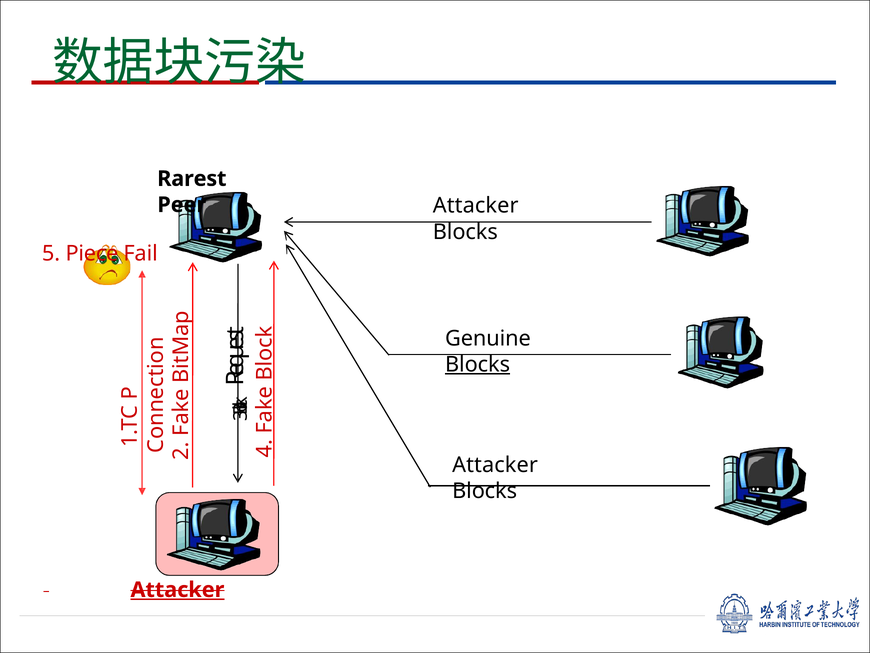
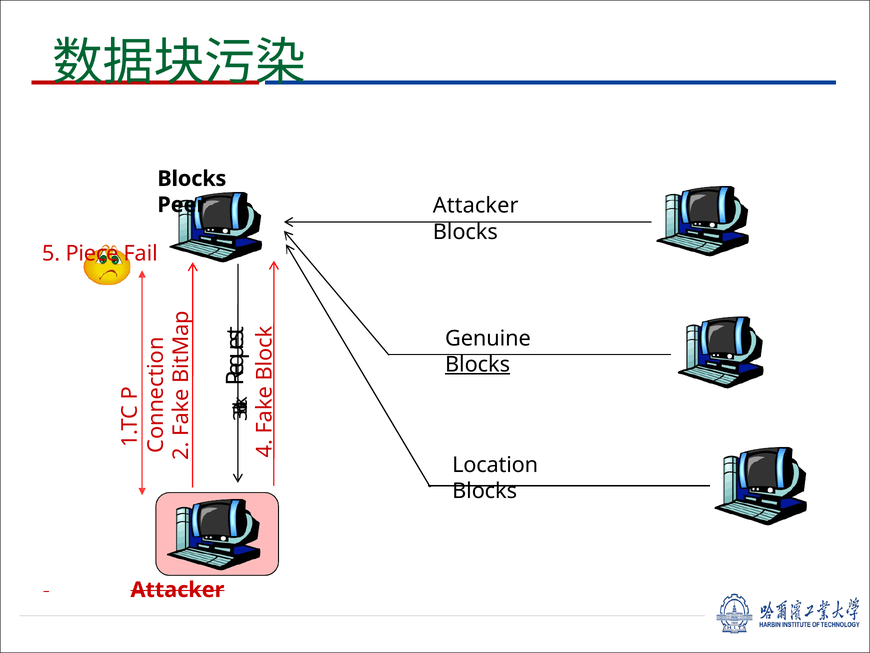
Rarest at (192, 179): Rarest -> Blocks
Attacker at (495, 465): Attacker -> Location
Attacker at (177, 589) underline: present -> none
